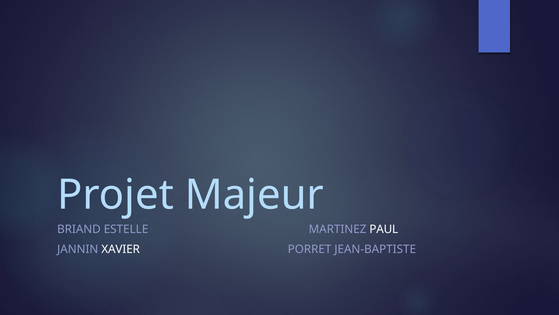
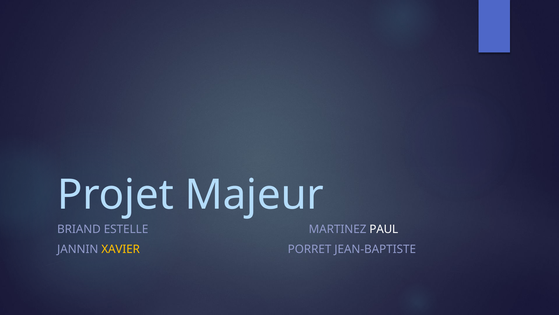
XAVIER colour: white -> yellow
